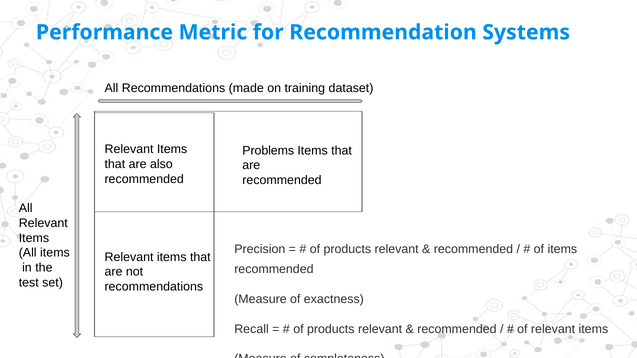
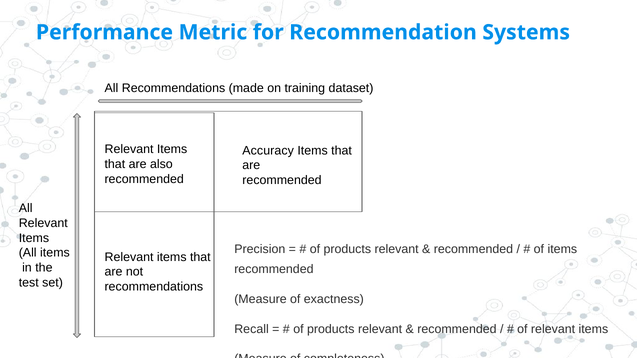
Problems: Problems -> Accuracy
